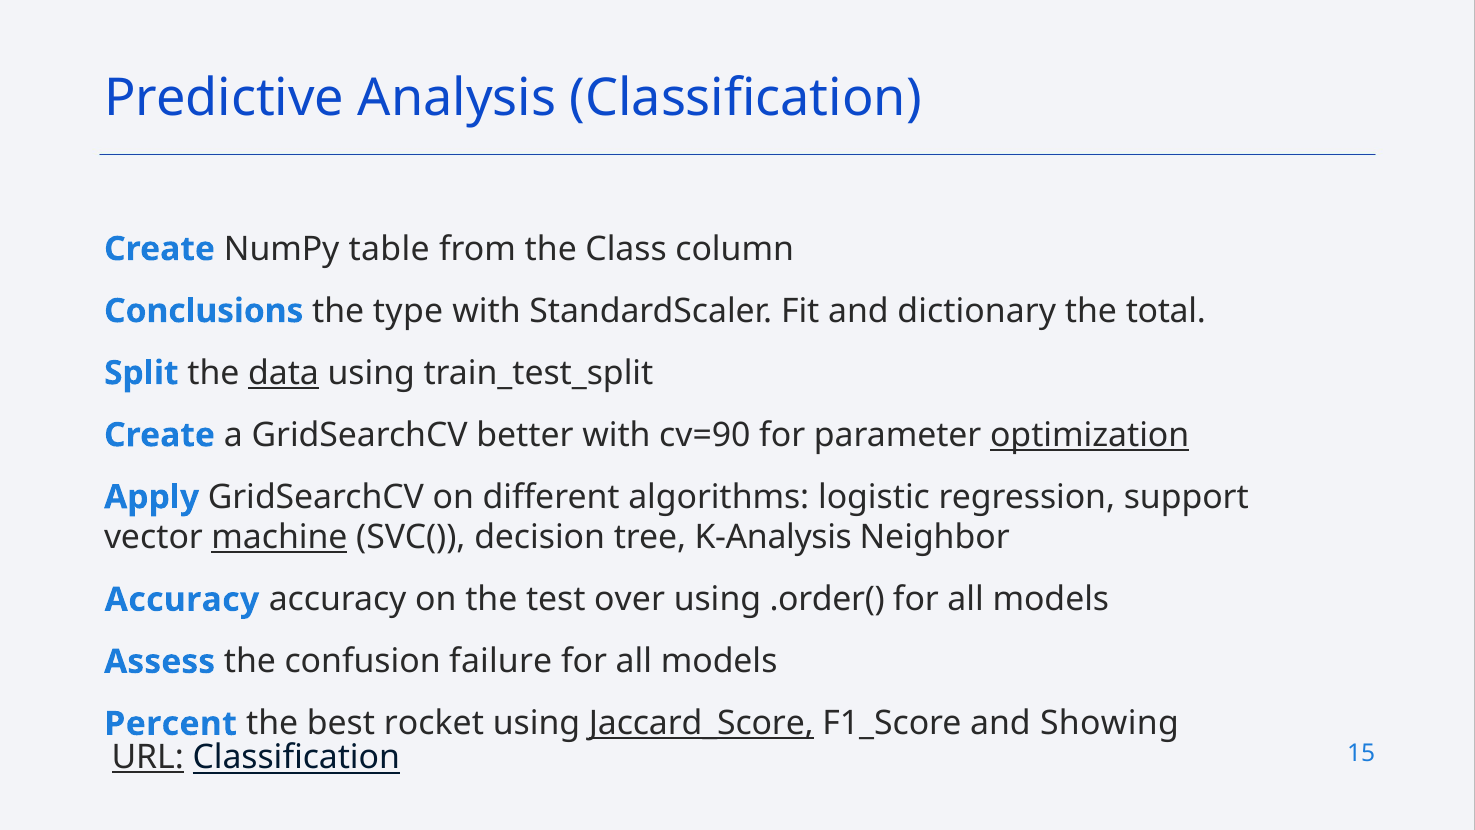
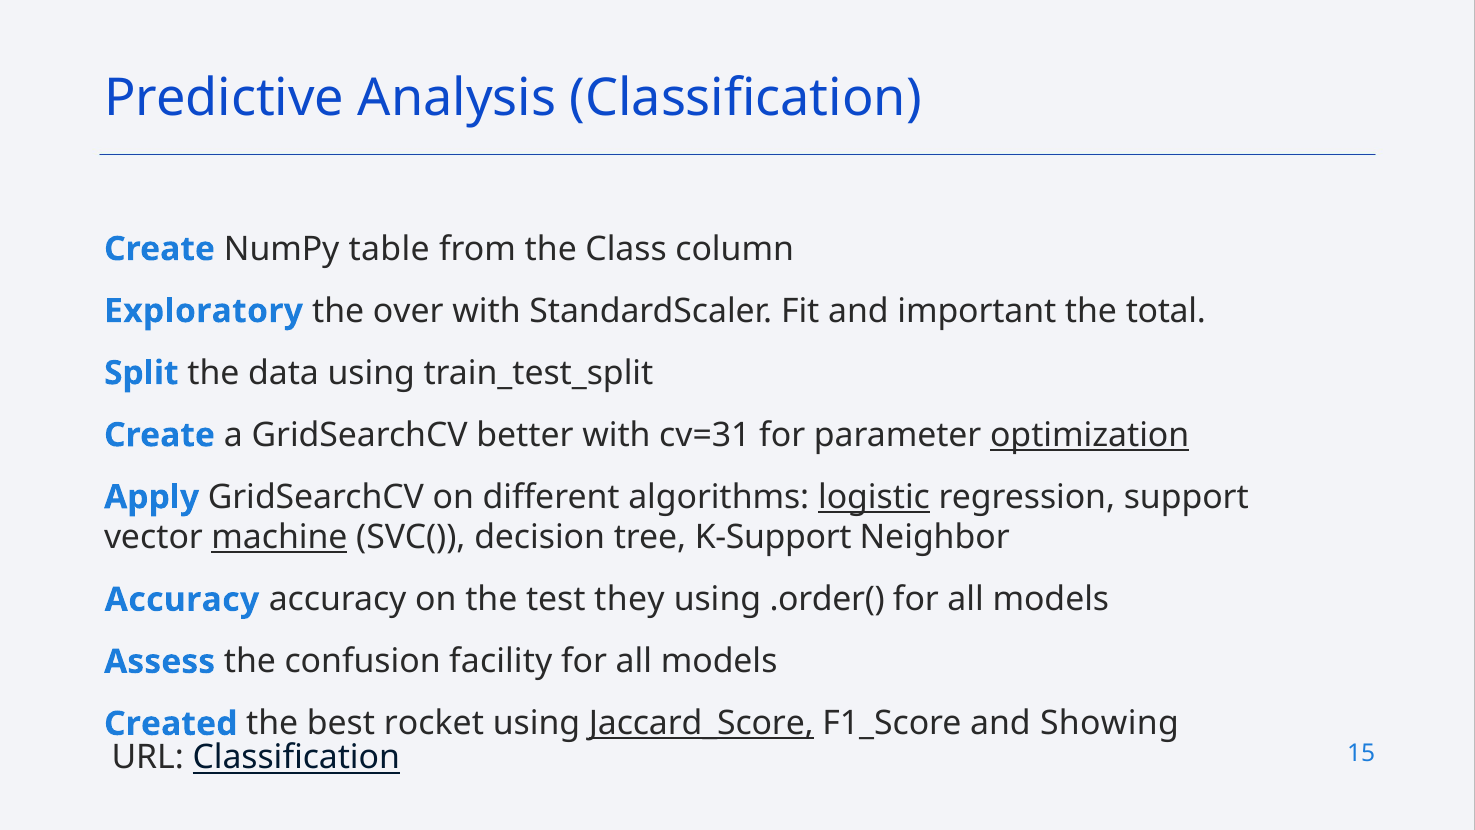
Conclusions: Conclusions -> Exploratory
type: type -> over
dictionary: dictionary -> important
data underline: present -> none
cv=90: cv=90 -> cv=31
logistic underline: none -> present
K-Analysis: K-Analysis -> K-Support
over: over -> they
failure: failure -> facility
Percent: Percent -> Created
URL underline: present -> none
